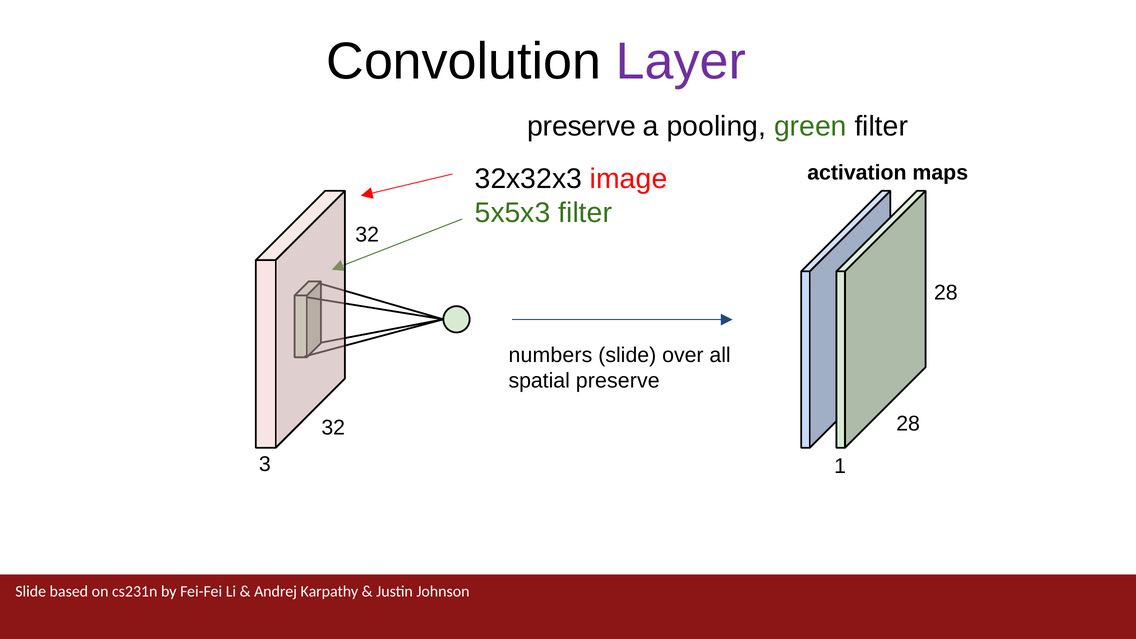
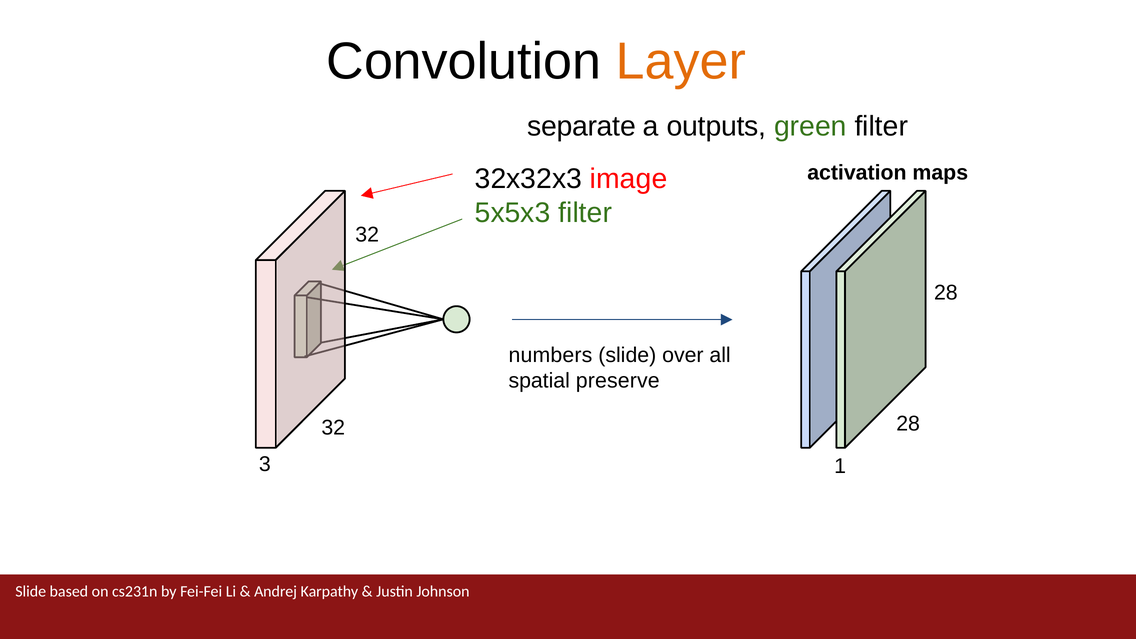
Layer colour: purple -> orange
preserve at (582, 126): preserve -> separate
pooling: pooling -> outputs
